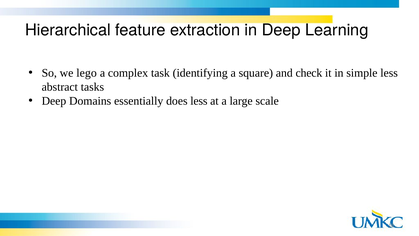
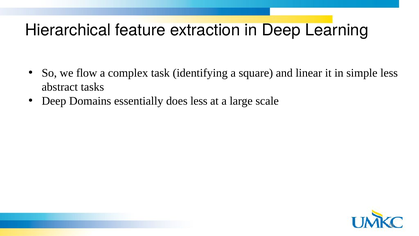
lego: lego -> flow
check: check -> linear
